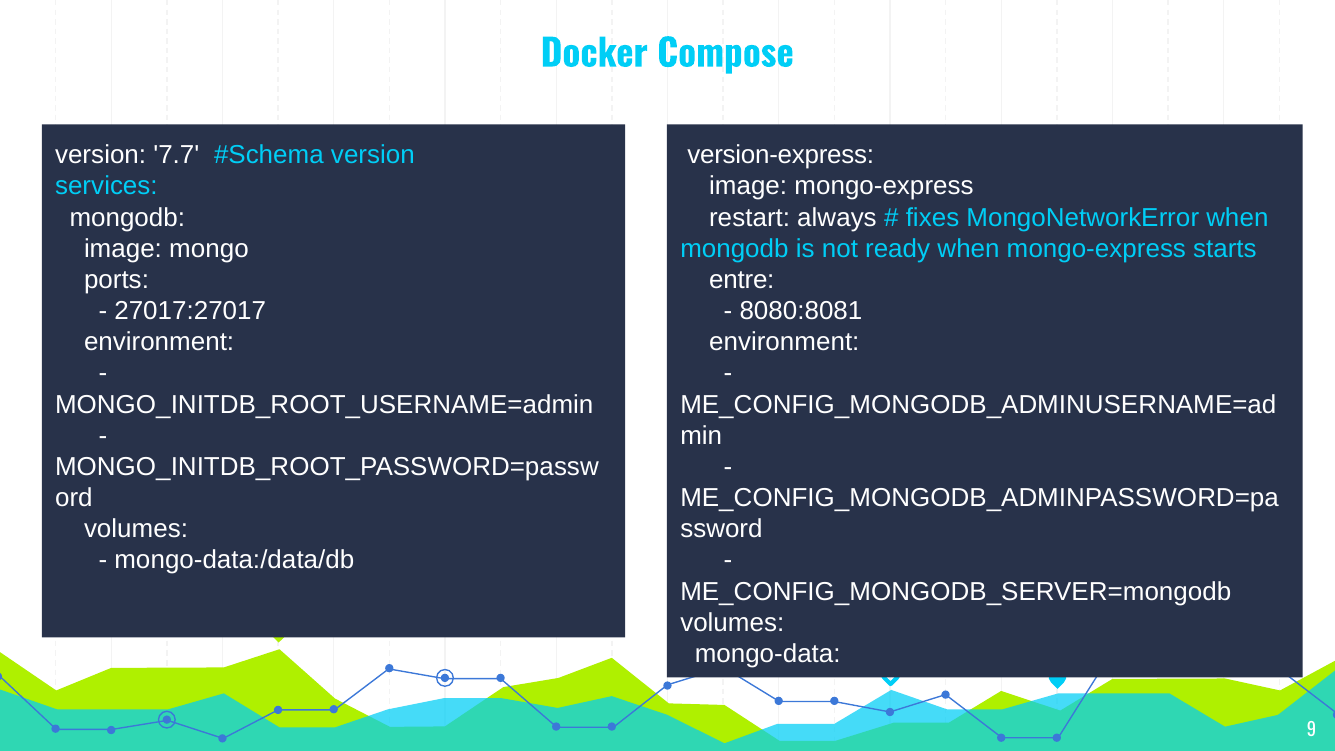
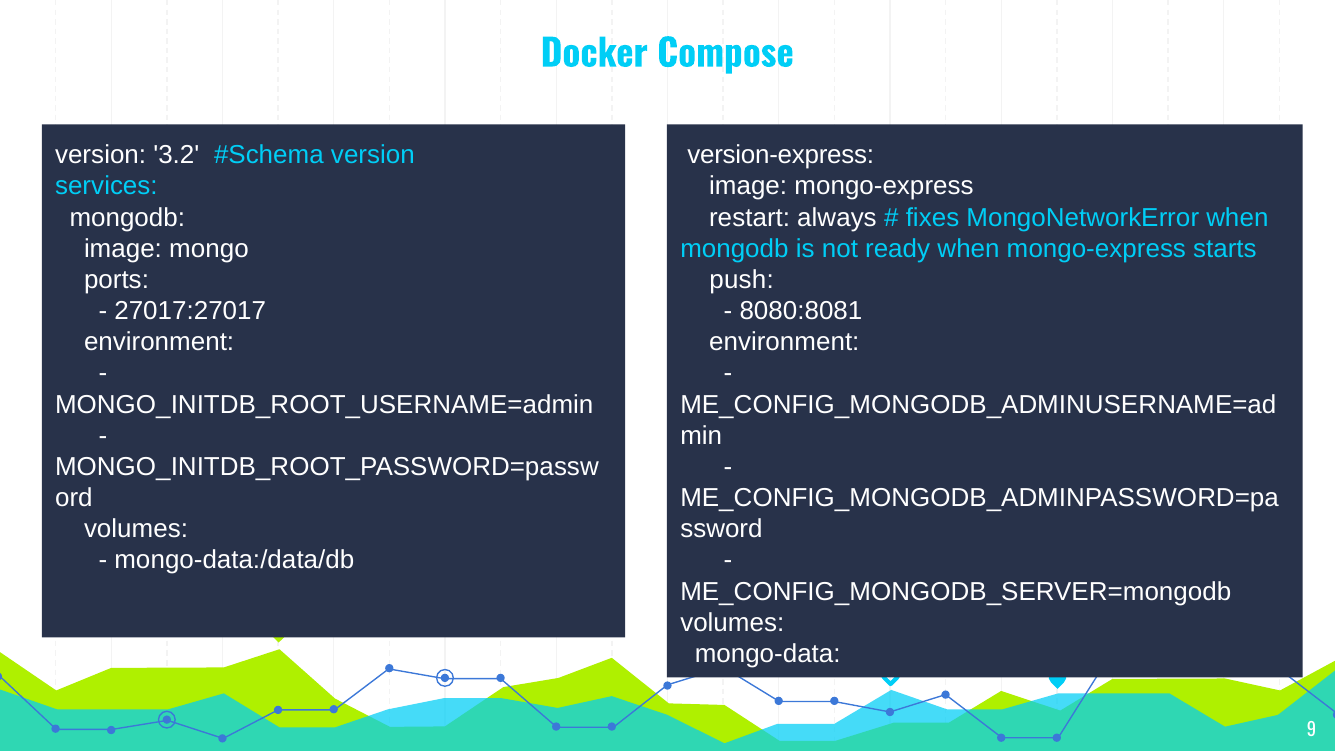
7.7: 7.7 -> 3.2
entre: entre -> push
